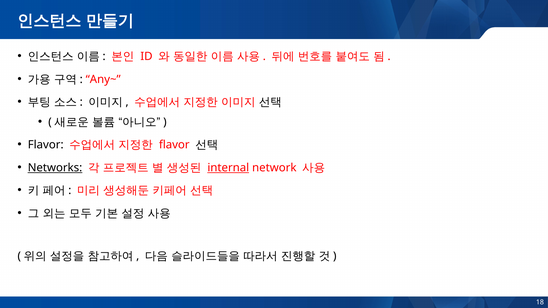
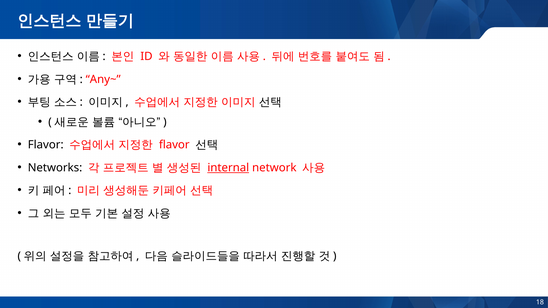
Networks underline: present -> none
